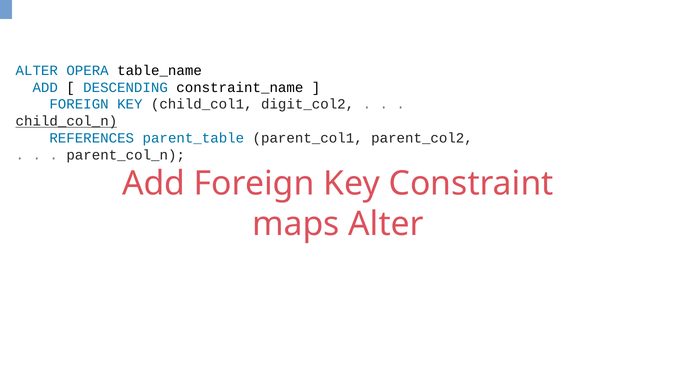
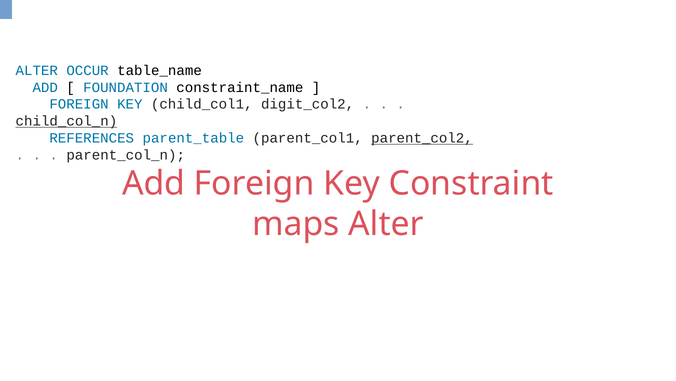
OPERA: OPERA -> OCCUR
DESCENDING: DESCENDING -> FOUNDATION
parent_col2 underline: none -> present
